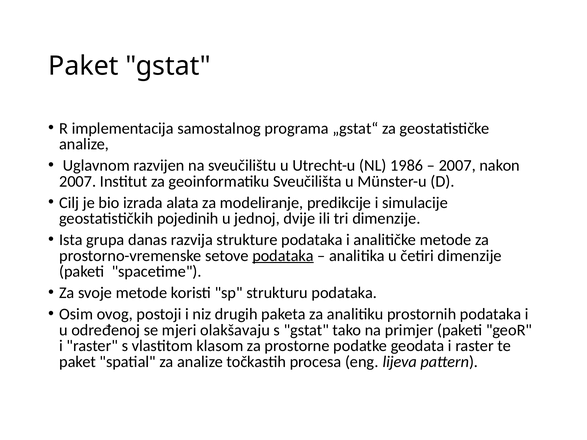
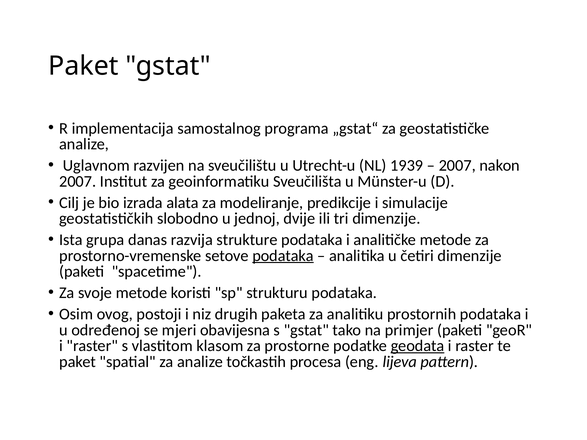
1986: 1986 -> 1939
pojedinih: pojedinih -> slobodno
olakšavaju: olakšavaju -> obavijesna
geodata underline: none -> present
